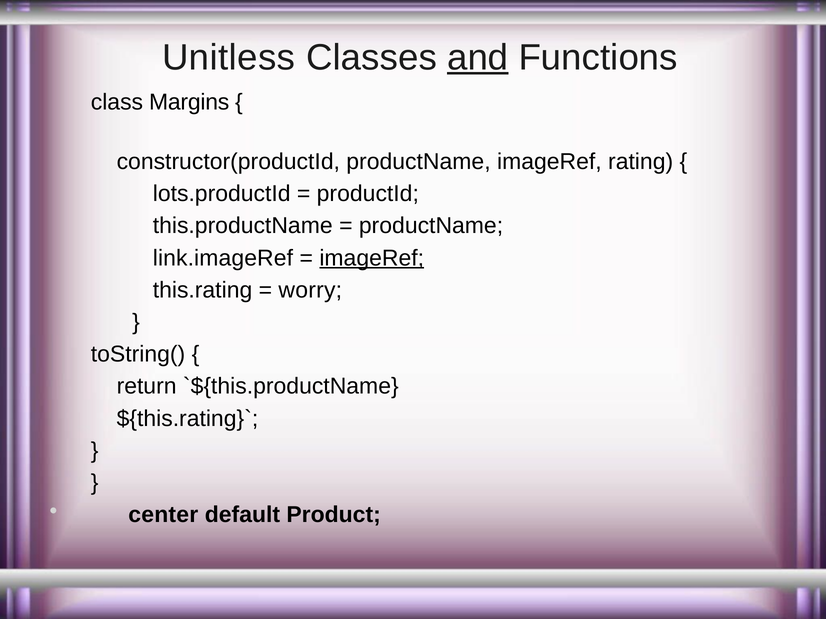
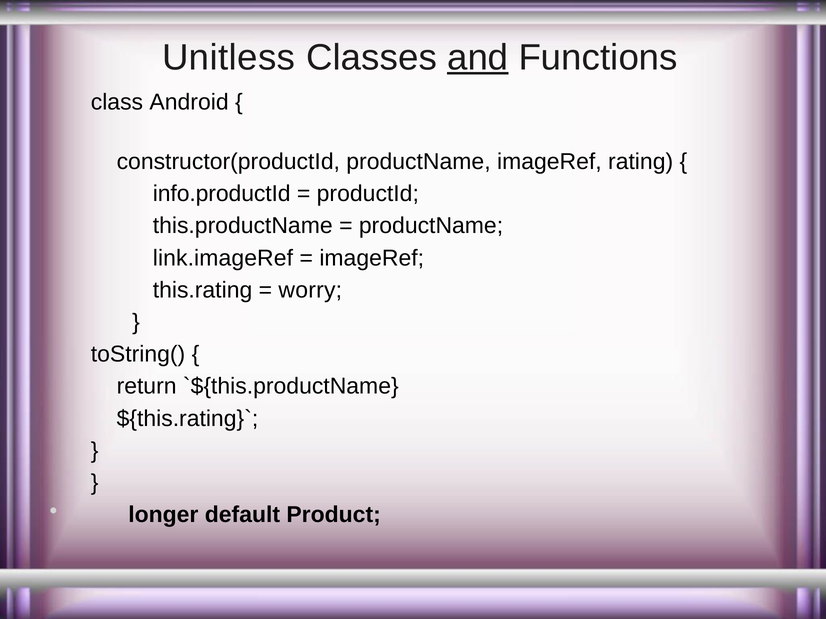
Margins: Margins -> Android
lots.productId: lots.productId -> info.productId
imageRef at (372, 258) underline: present -> none
center: center -> longer
